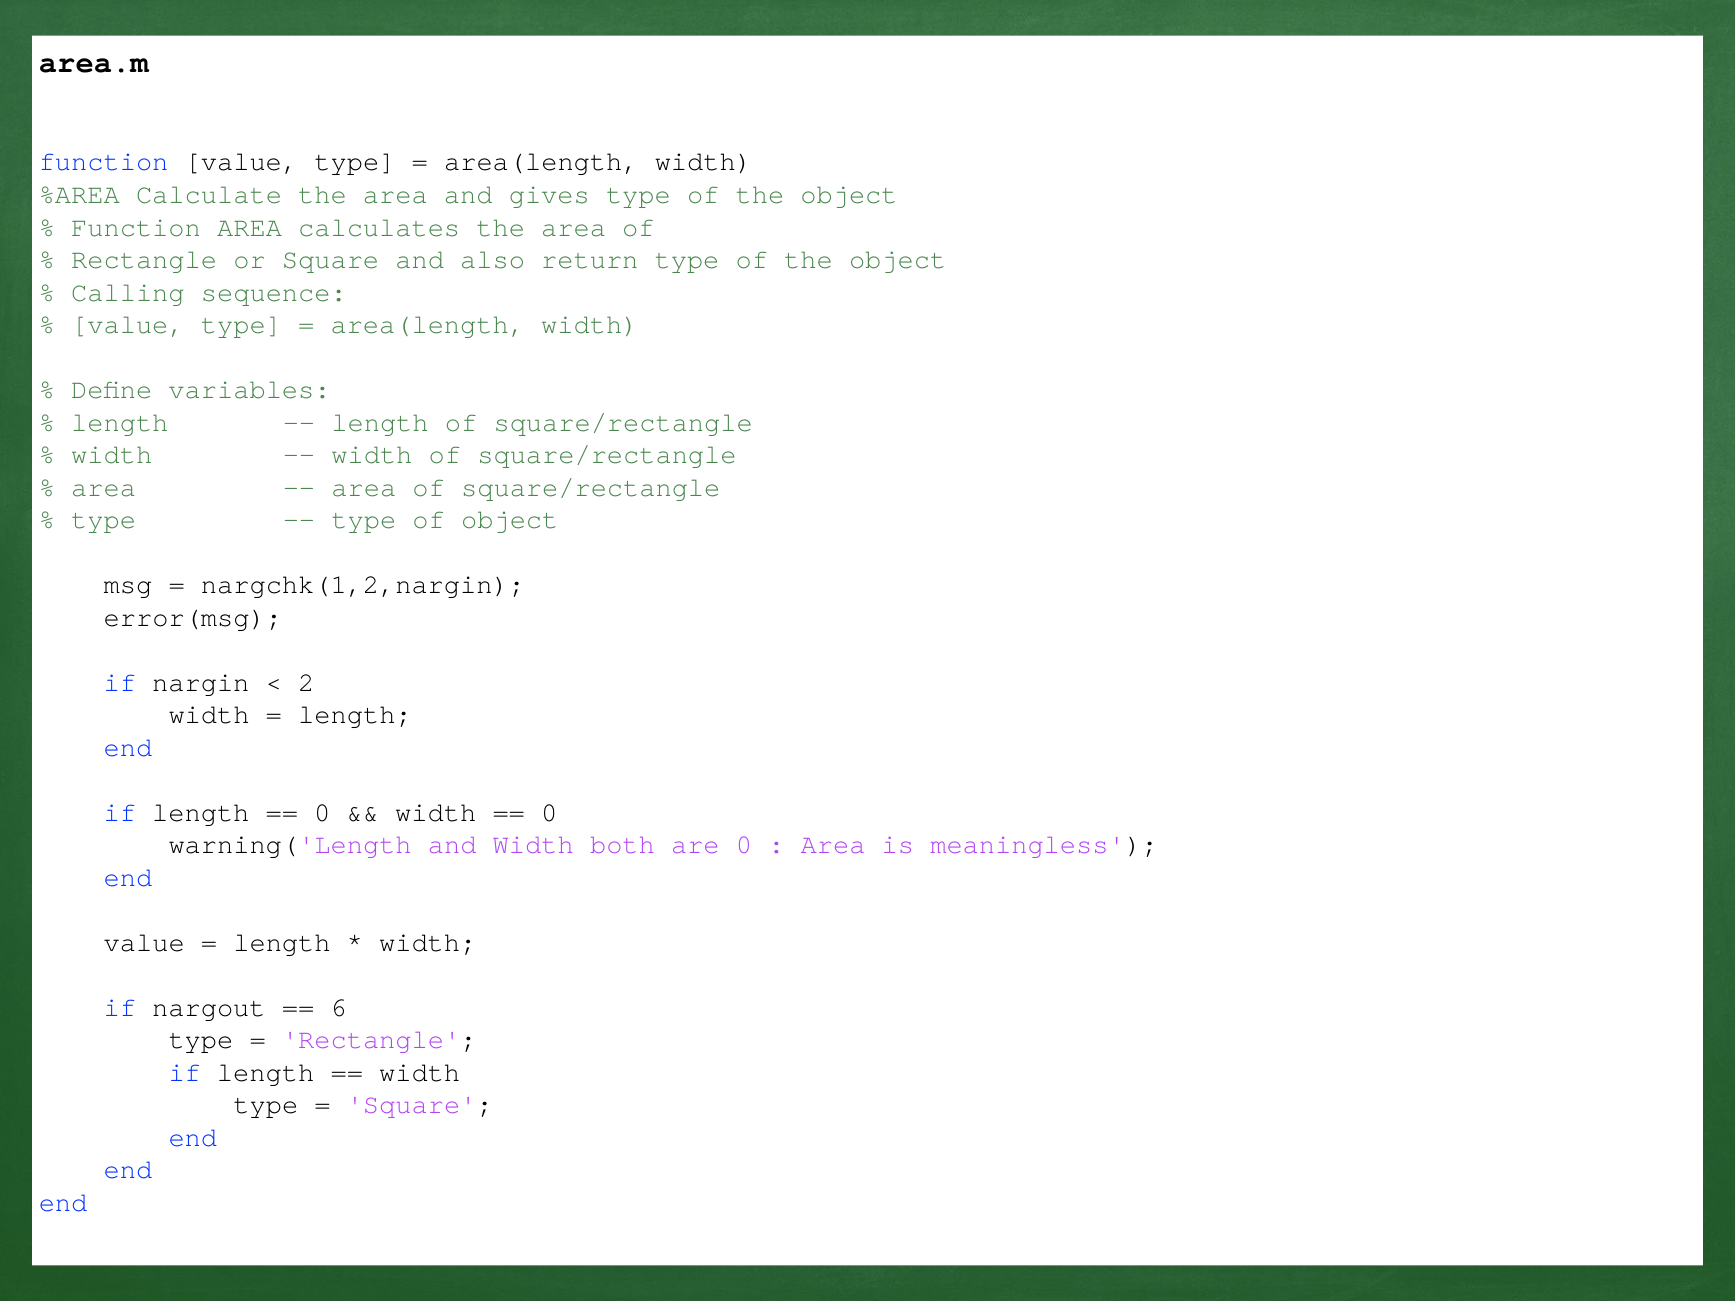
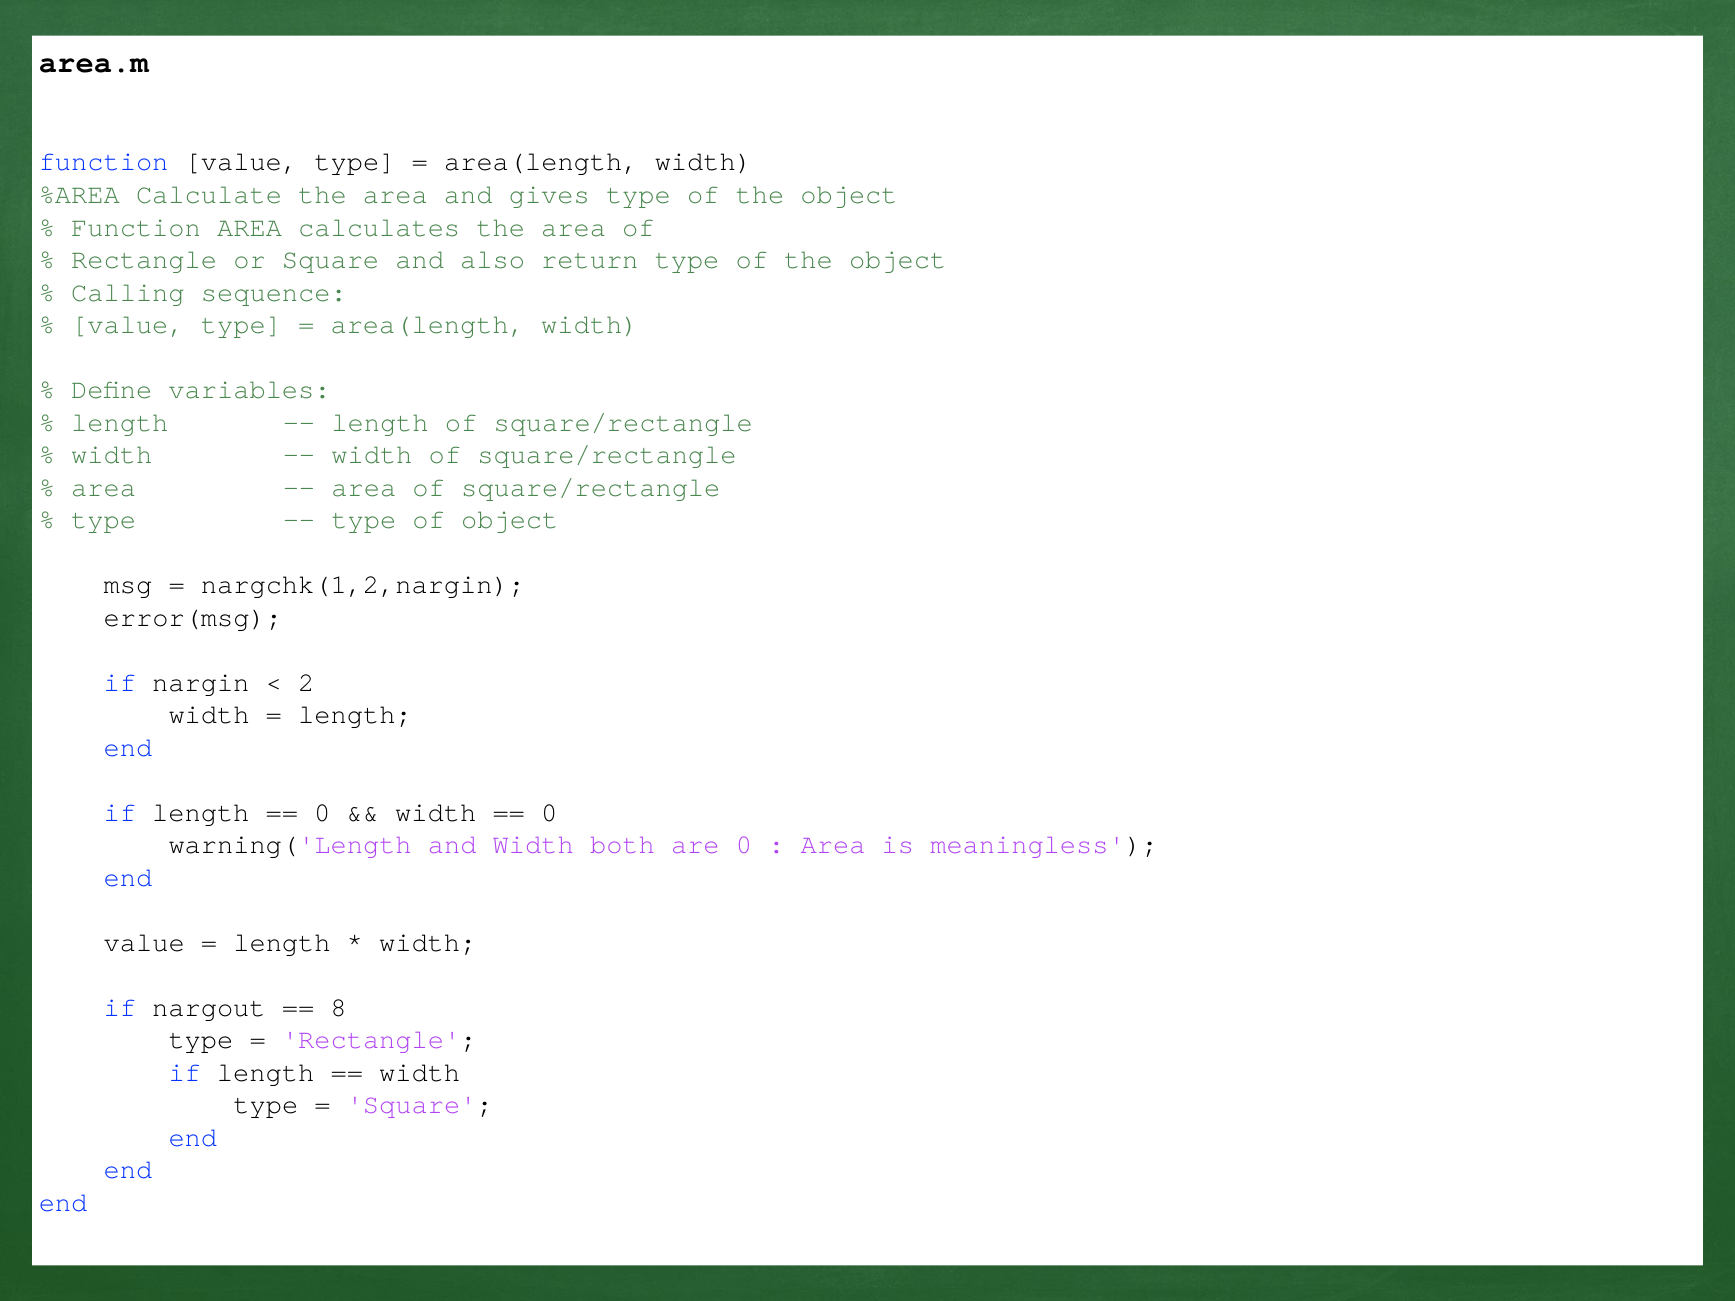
6: 6 -> 8
